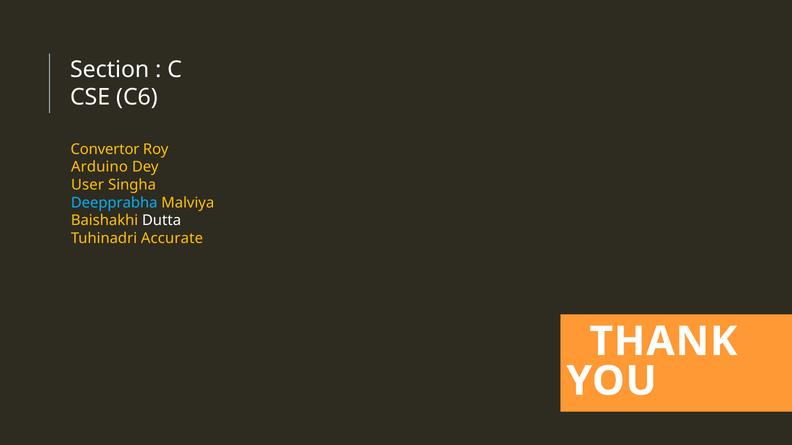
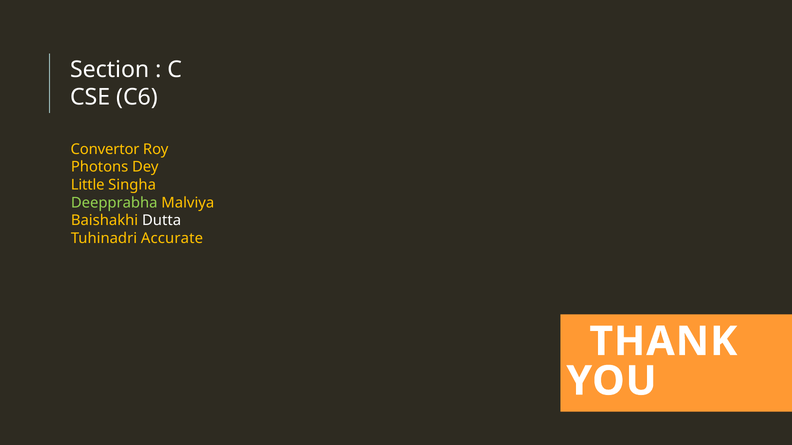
Arduino: Arduino -> Photons
User: User -> Little
Deepprabha colour: light blue -> light green
